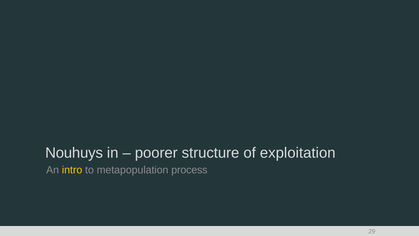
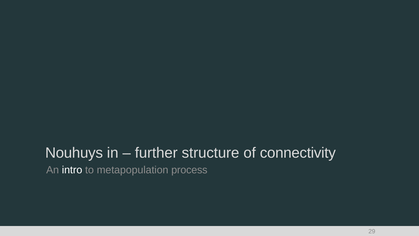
poorer: poorer -> further
exploitation: exploitation -> connectivity
intro colour: yellow -> white
